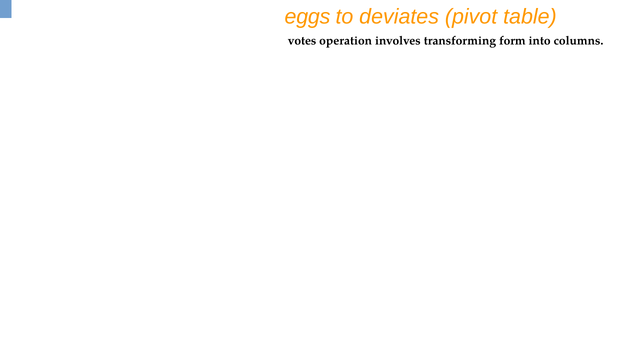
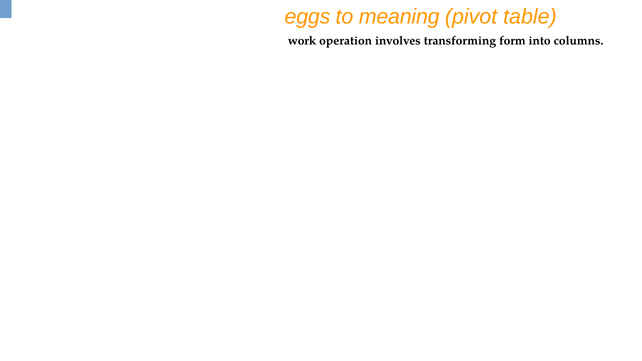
deviates: deviates -> meaning
votes: votes -> work
